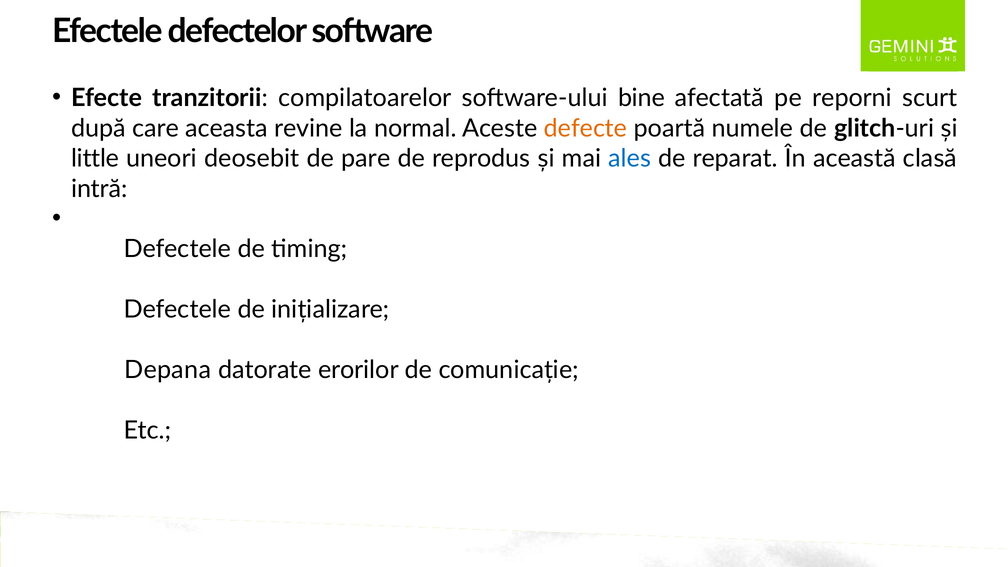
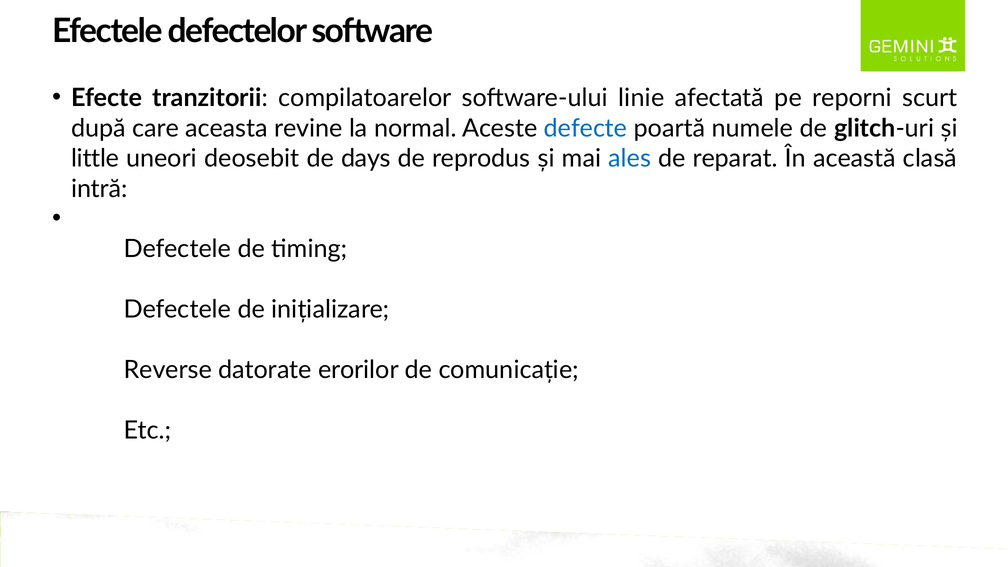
bine: bine -> linie
defecte colour: orange -> blue
pare: pare -> days
Depana: Depana -> Reverse
